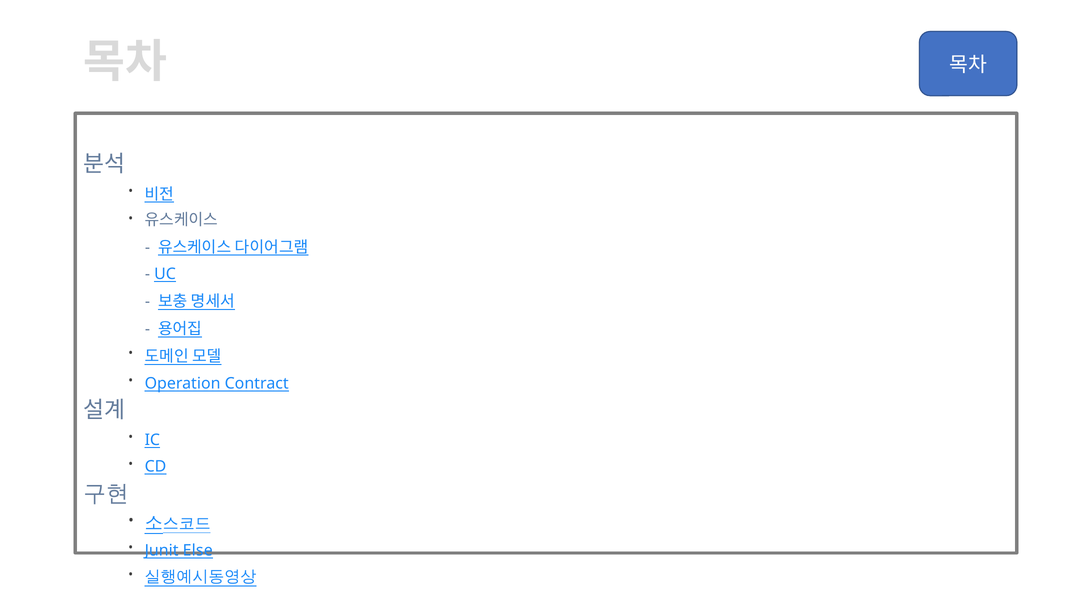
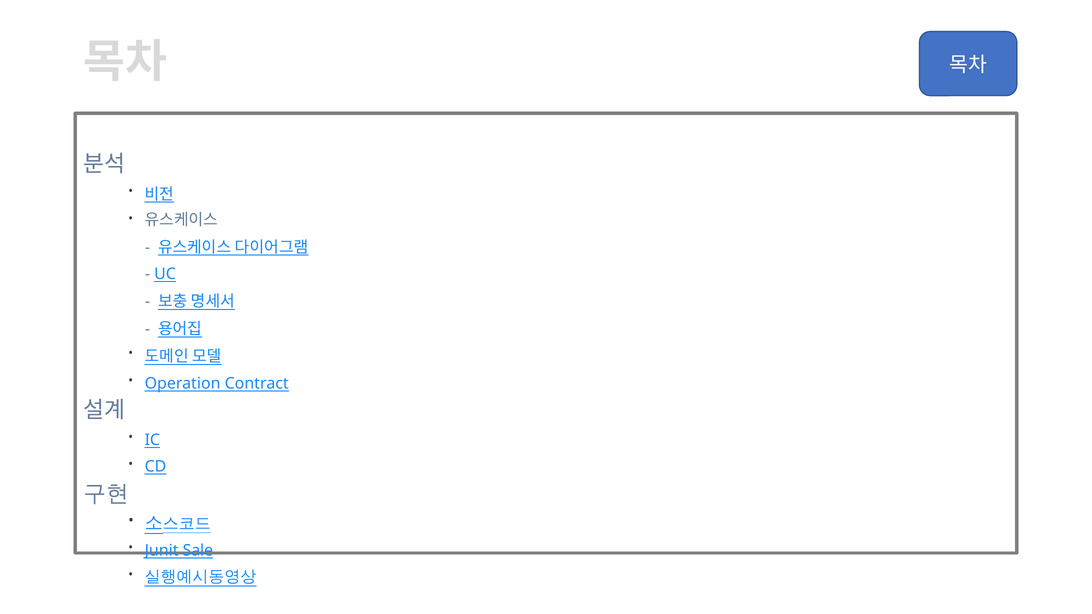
Else: Else -> Sale
